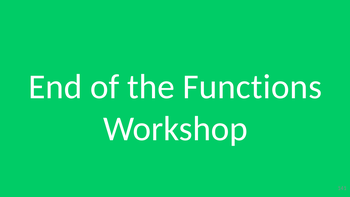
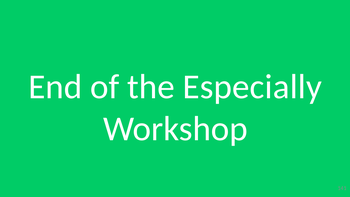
Functions: Functions -> Especially
